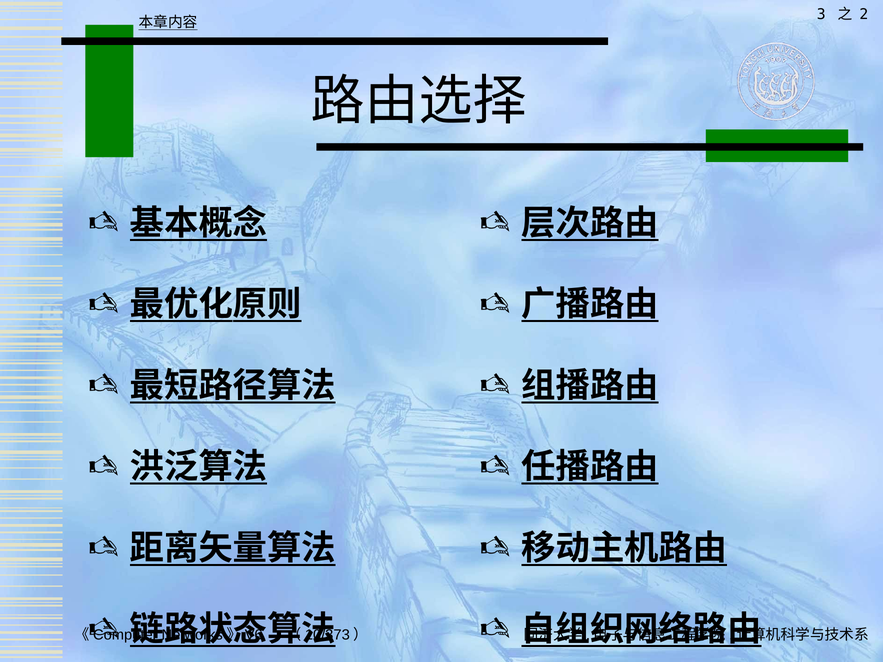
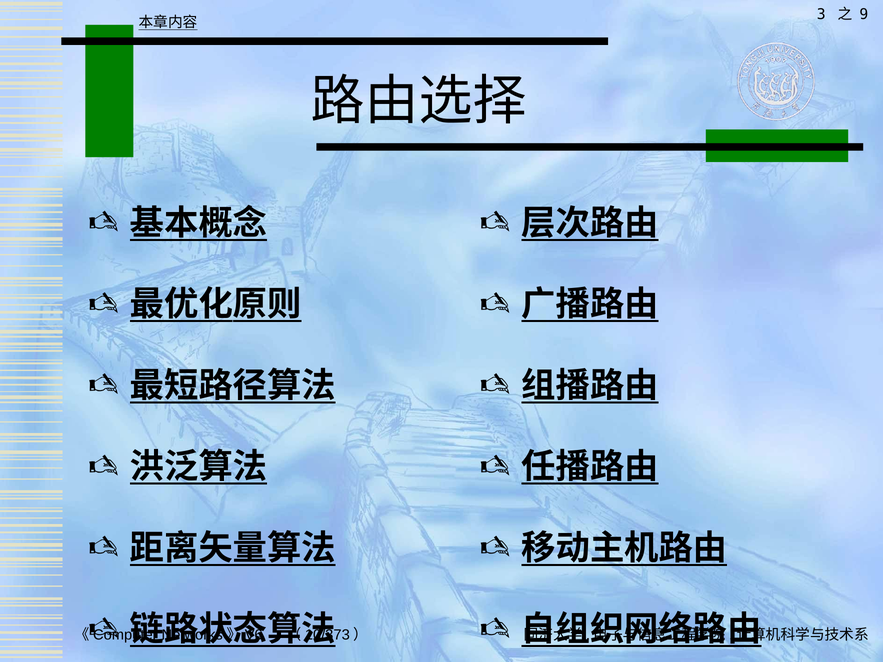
2: 2 -> 9
